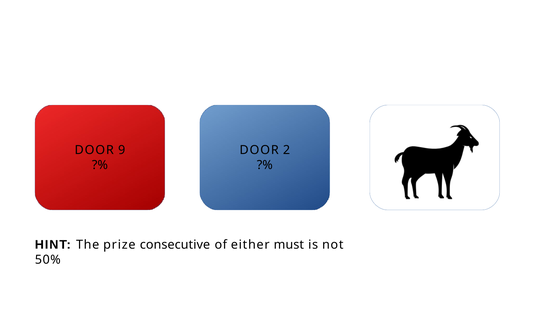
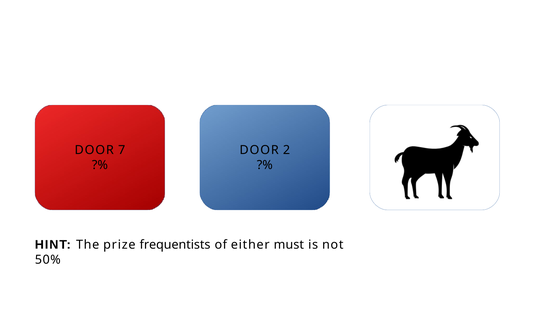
9: 9 -> 7
consecutive: consecutive -> frequentists
